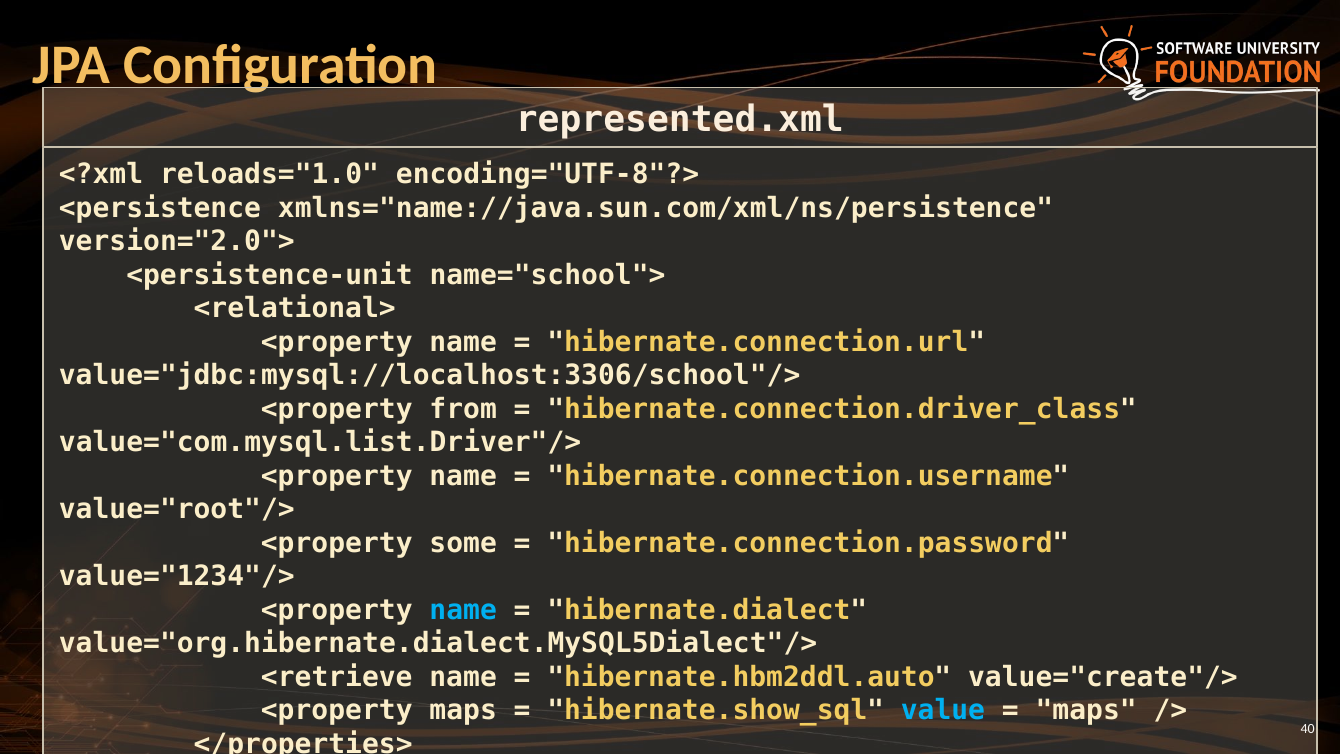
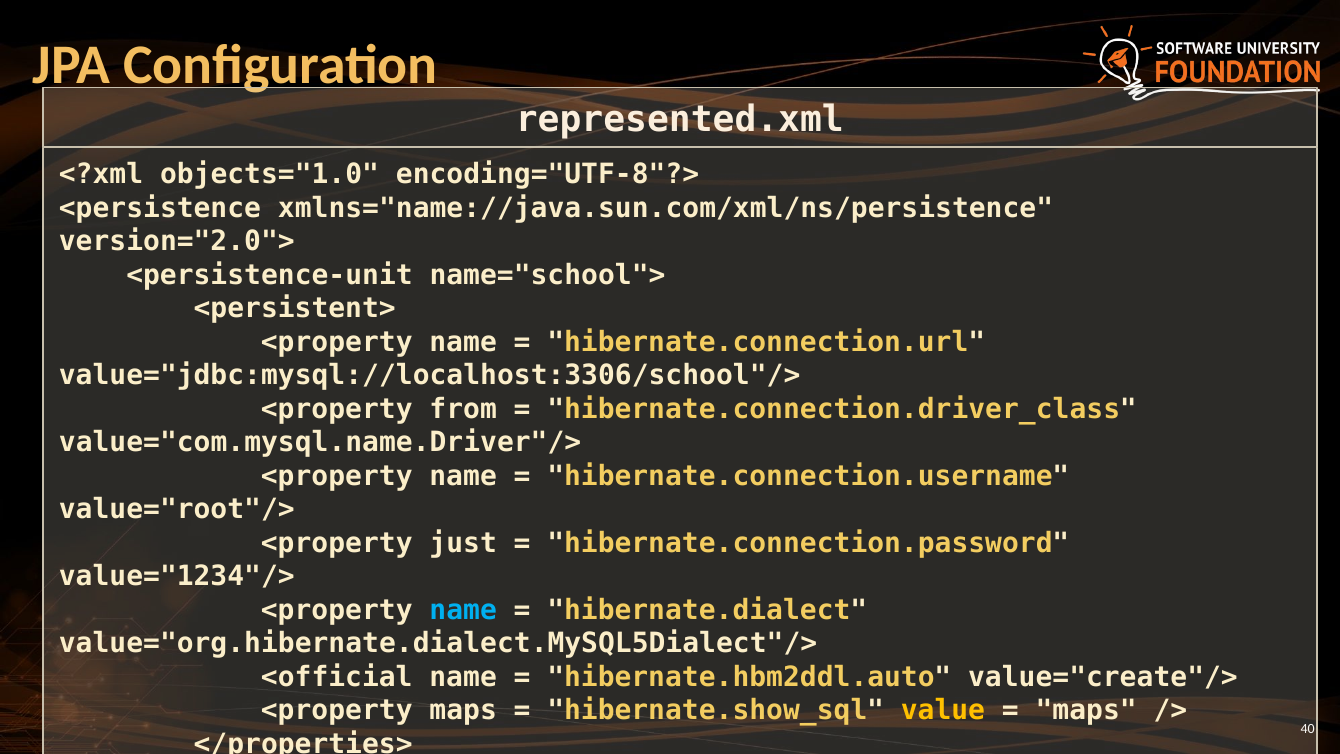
reloads="1.0: reloads="1.0 -> objects="1.0
<relational>: <relational> -> <persistent>
value="com.mysql.list.Driver"/>: value="com.mysql.list.Driver"/> -> value="com.mysql.name.Driver"/>
some: some -> just
<retrieve: <retrieve -> <official
value colour: light blue -> yellow
